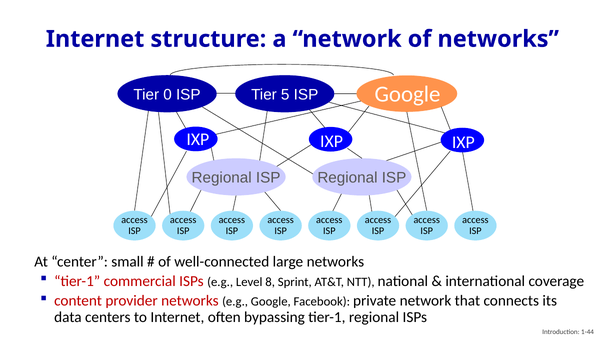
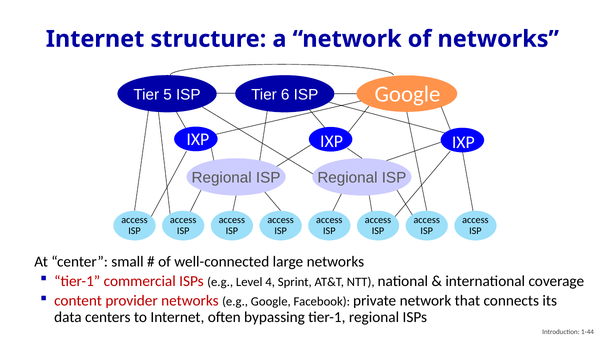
0: 0 -> 5
5: 5 -> 6
8: 8 -> 4
